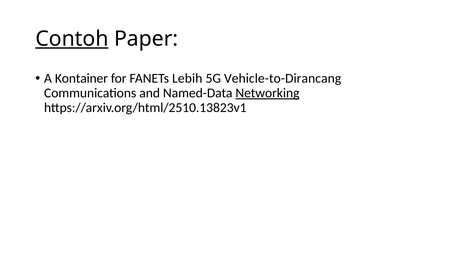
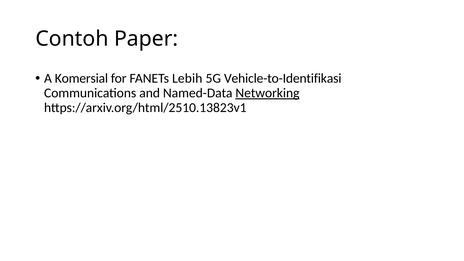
Contoh underline: present -> none
Kontainer: Kontainer -> Komersial
Vehicle-to-Dirancang: Vehicle-to-Dirancang -> Vehicle-to-Identifikasi
